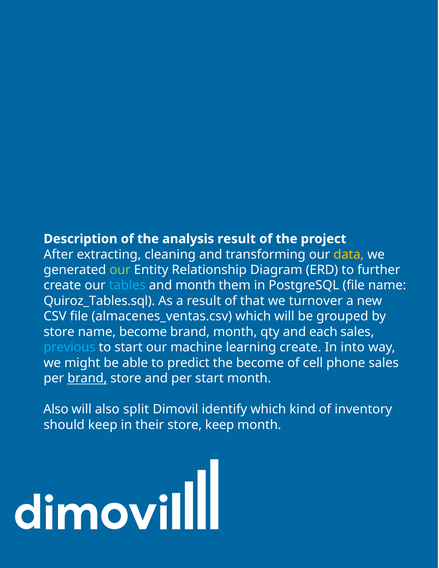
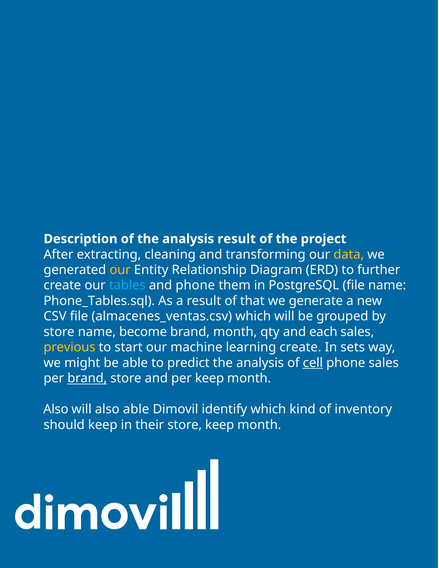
our at (120, 270) colour: light green -> yellow
and month: month -> phone
Quiroz_Tables.sql: Quiroz_Tables.sql -> Phone_Tables.sql
turnover: turnover -> generate
previous colour: light blue -> yellow
into: into -> sets
predict the become: become -> analysis
cell underline: none -> present
per start: start -> keep
also split: split -> able
